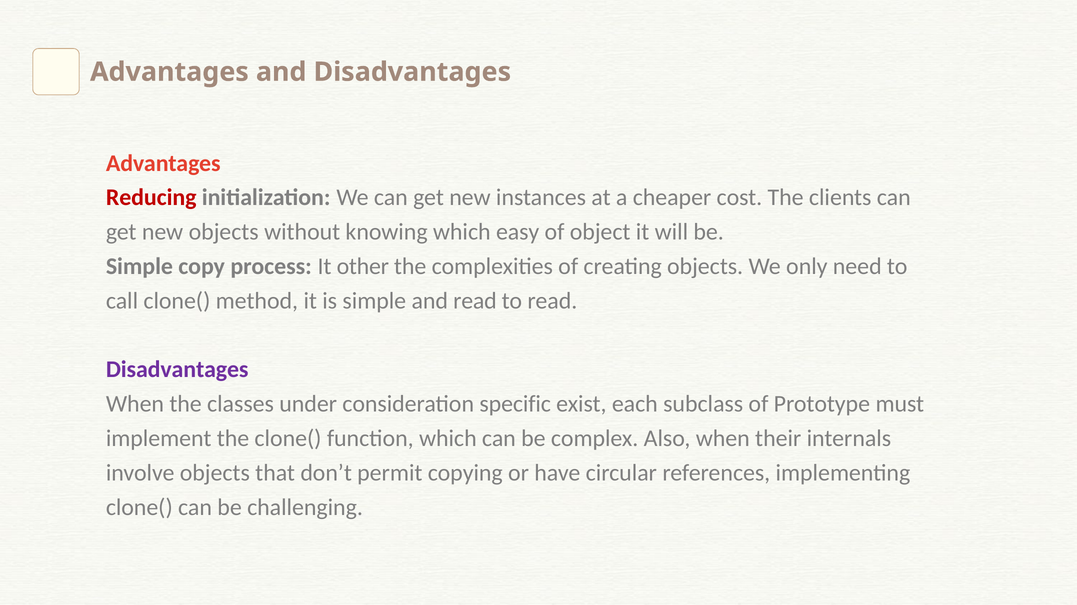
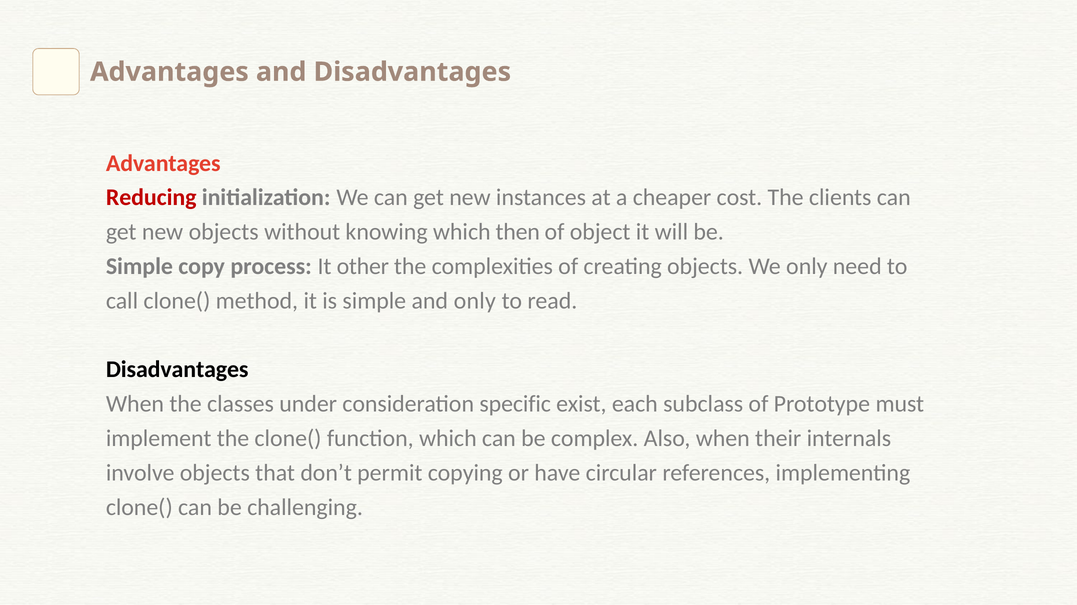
easy: easy -> then
and read: read -> only
Disadvantages at (177, 370) colour: purple -> black
